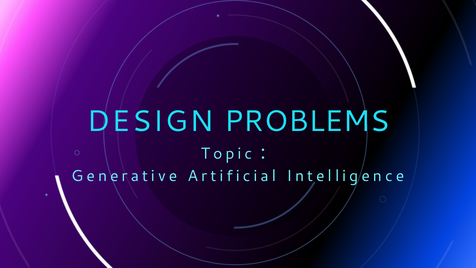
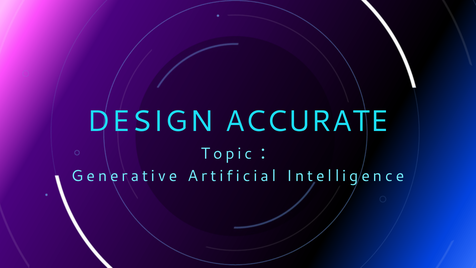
PROBLEMS: PROBLEMS -> ACCURATE
